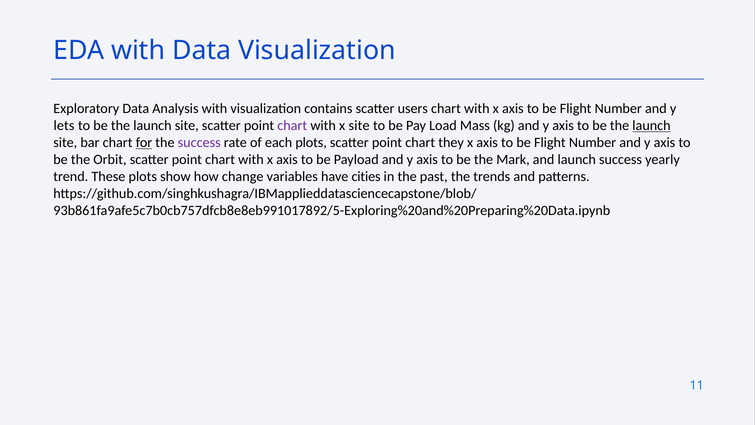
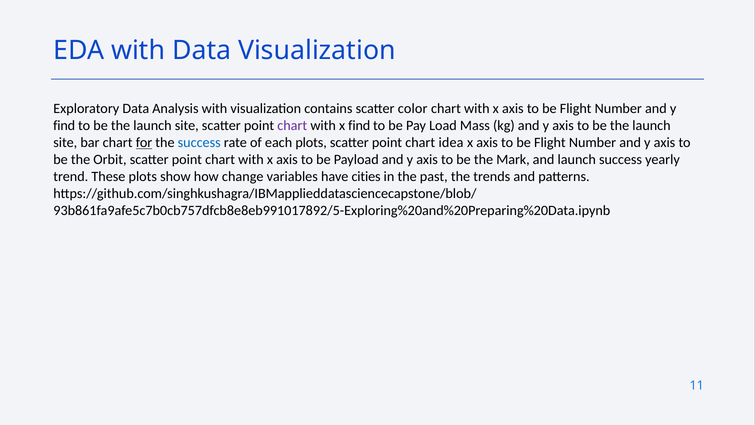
users: users -> color
lets at (64, 126): lets -> find
x site: site -> find
launch at (652, 126) underline: present -> none
success at (199, 143) colour: purple -> blue
they: they -> idea
